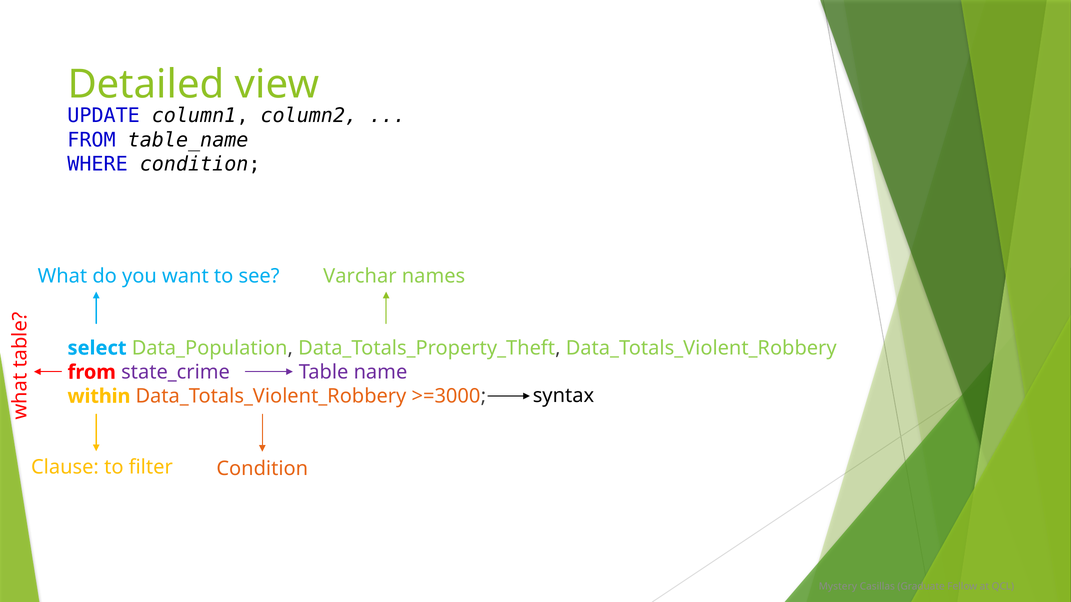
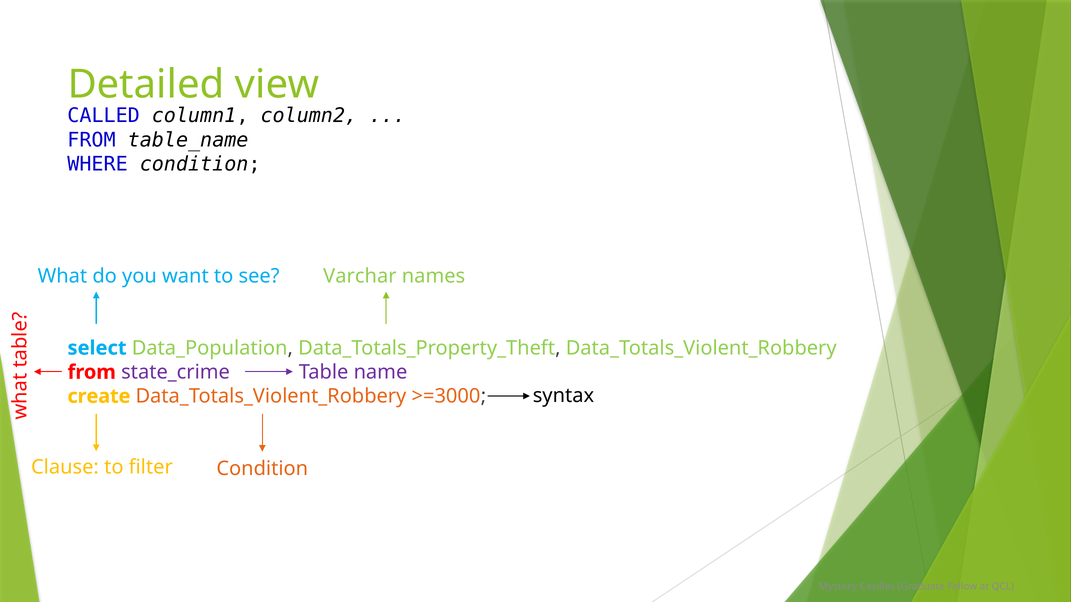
UPDATE: UPDATE -> CALLED
within: within -> create
